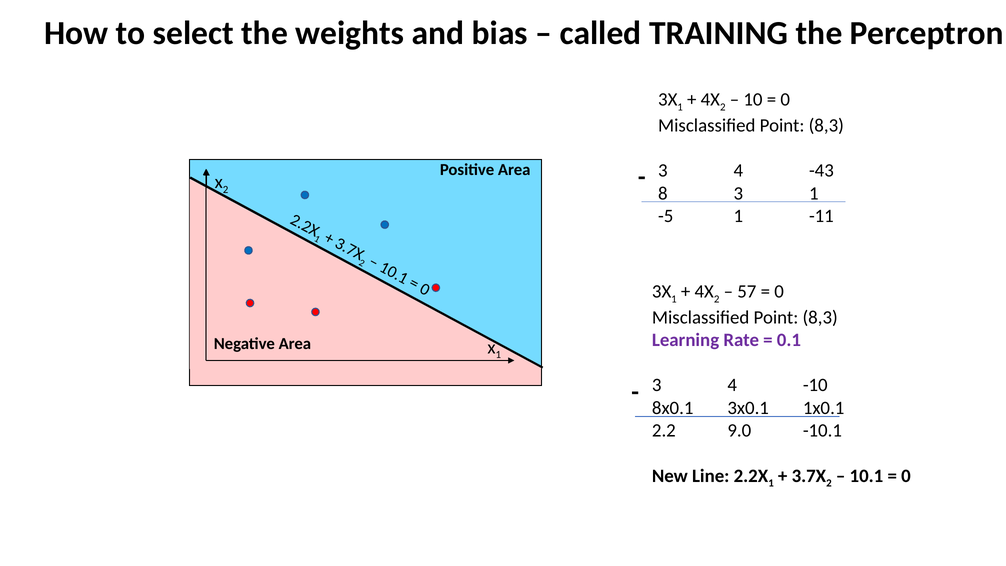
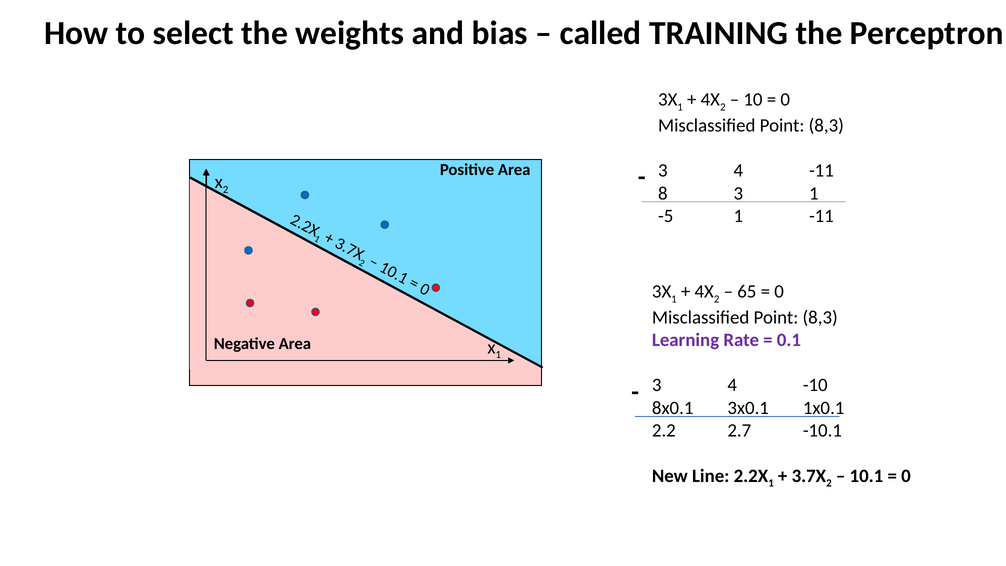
4 -43: -43 -> -11
57: 57 -> 65
9.0: 9.0 -> 2.7
